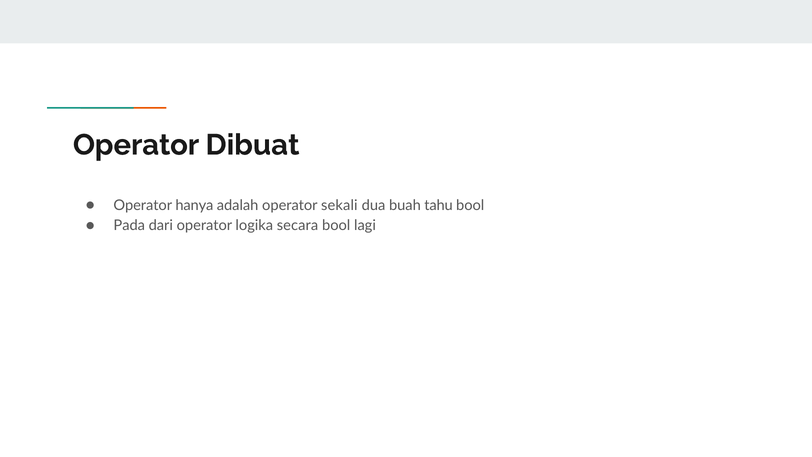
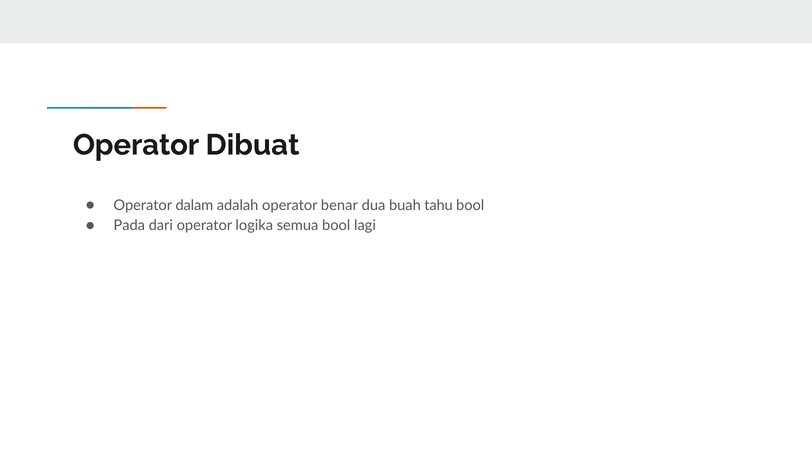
hanya: hanya -> dalam
sekali: sekali -> benar
secara: secara -> semua
